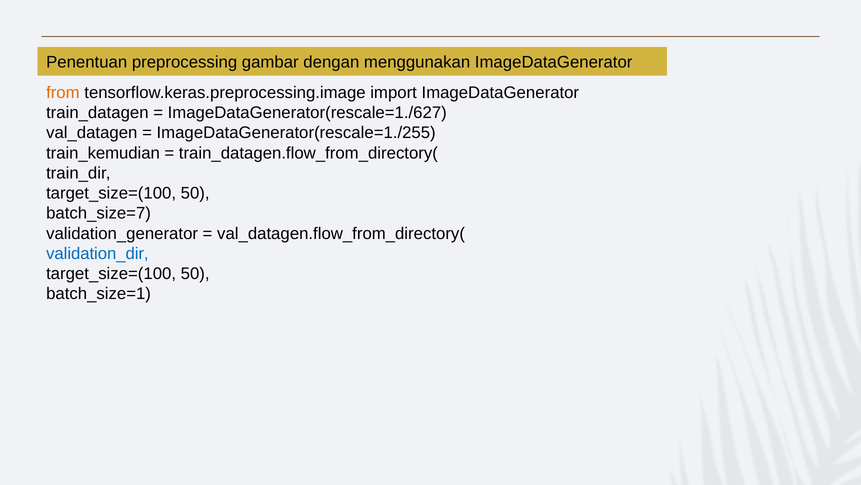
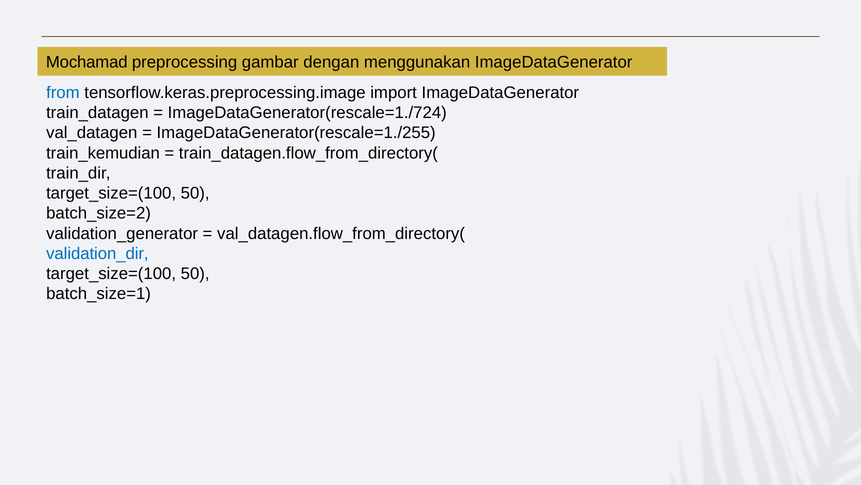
Penentuan: Penentuan -> Mochamad
from colour: orange -> blue
ImageDataGenerator(rescale=1./627: ImageDataGenerator(rescale=1./627 -> ImageDataGenerator(rescale=1./724
batch_size=7: batch_size=7 -> batch_size=2
